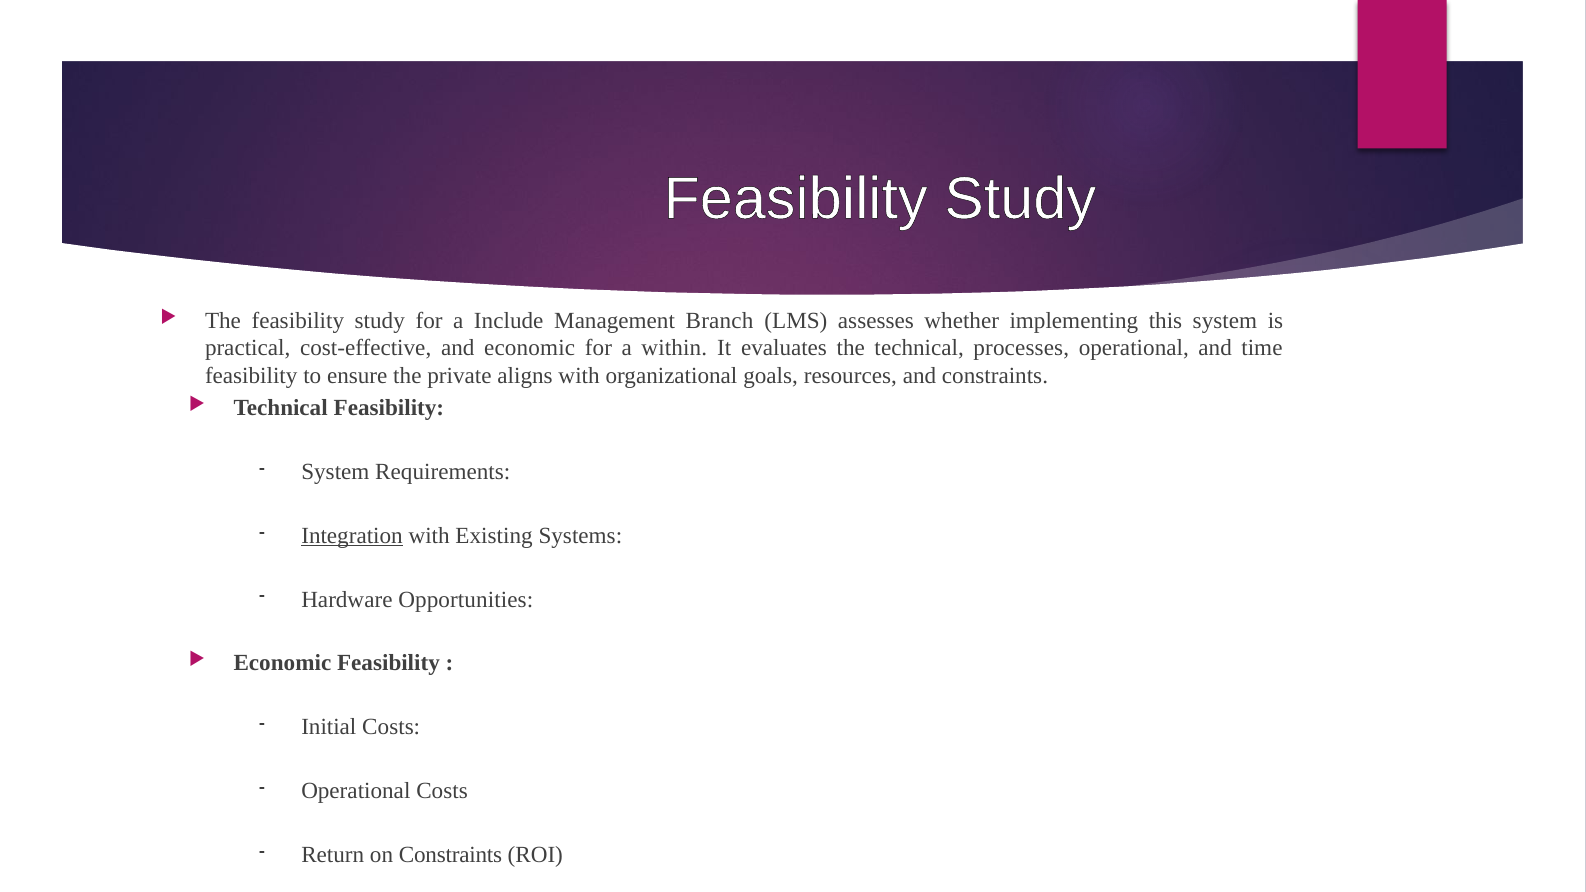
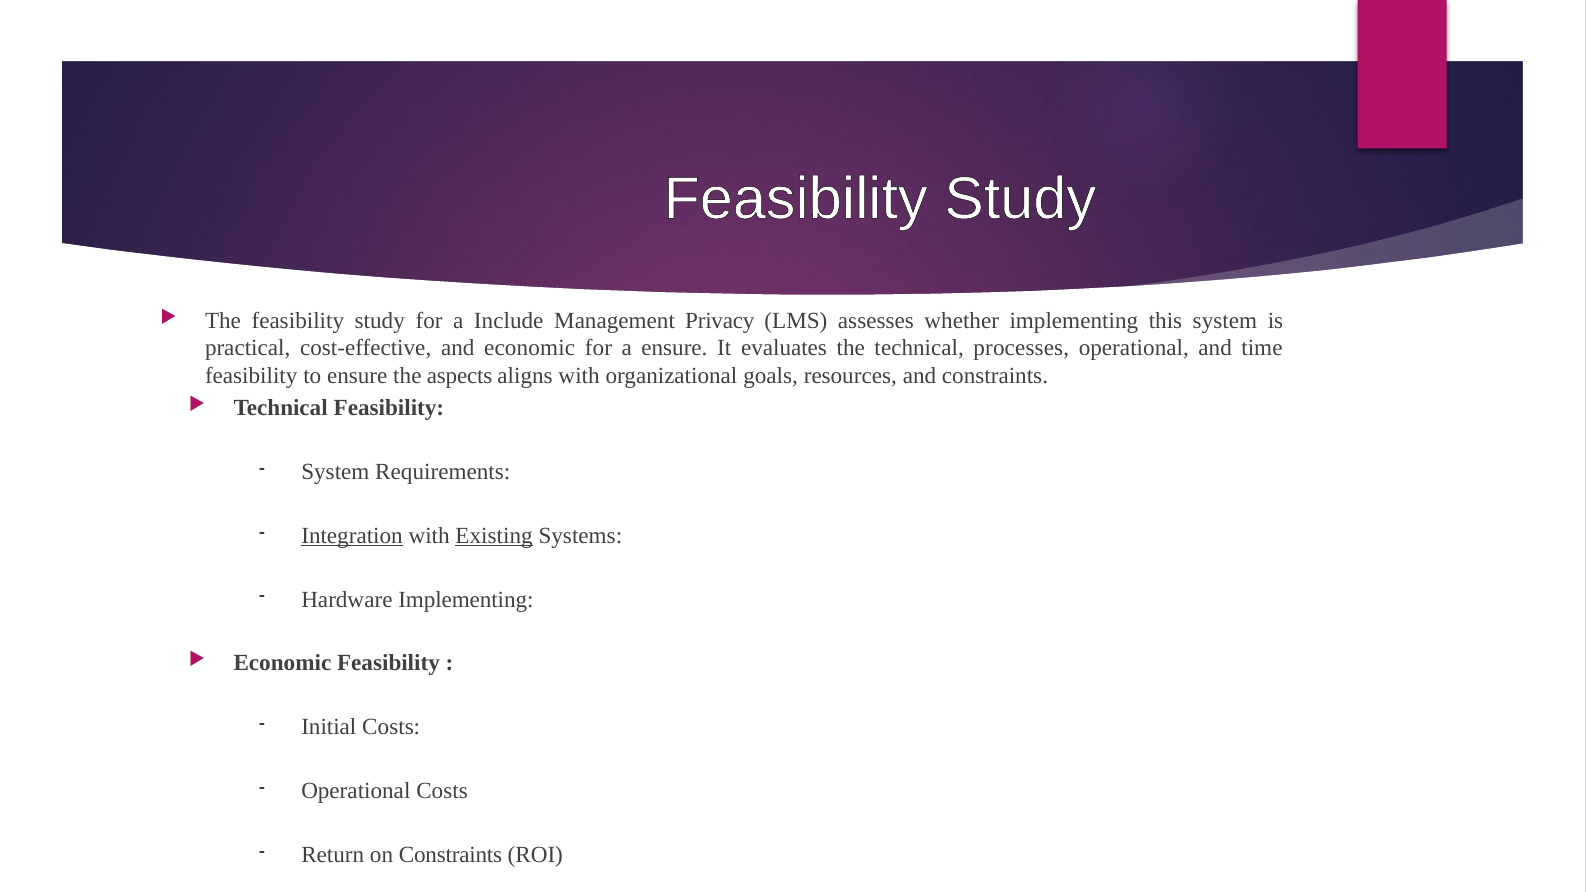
Branch: Branch -> Privacy
a within: within -> ensure
private: private -> aspects
Existing underline: none -> present
Hardware Opportunities: Opportunities -> Implementing
